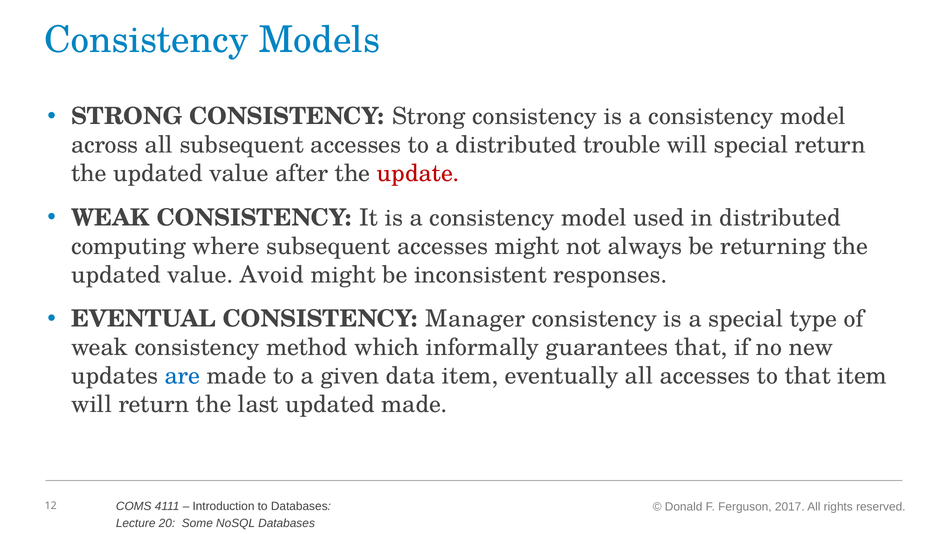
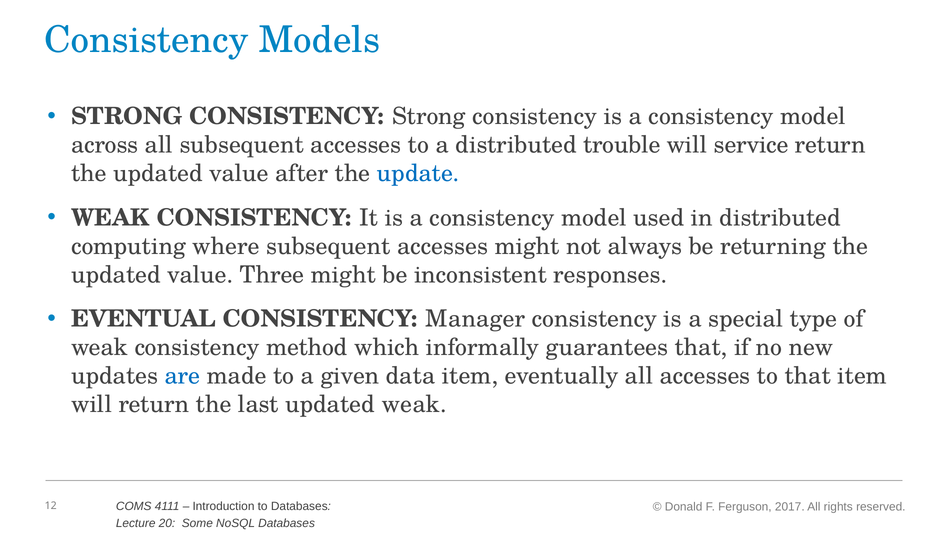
will special: special -> service
update colour: red -> blue
Avoid: Avoid -> Three
updated made: made -> weak
